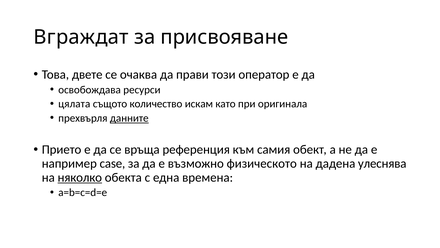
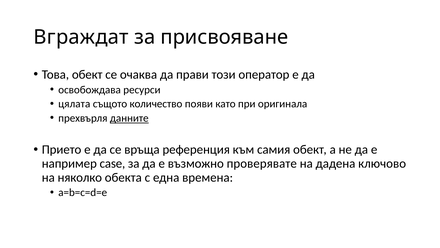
Това двете: двете -> обект
искам: искам -> появи
физическото: физическото -> проверявате
улеснява: улеснява -> ключово
няколко underline: present -> none
